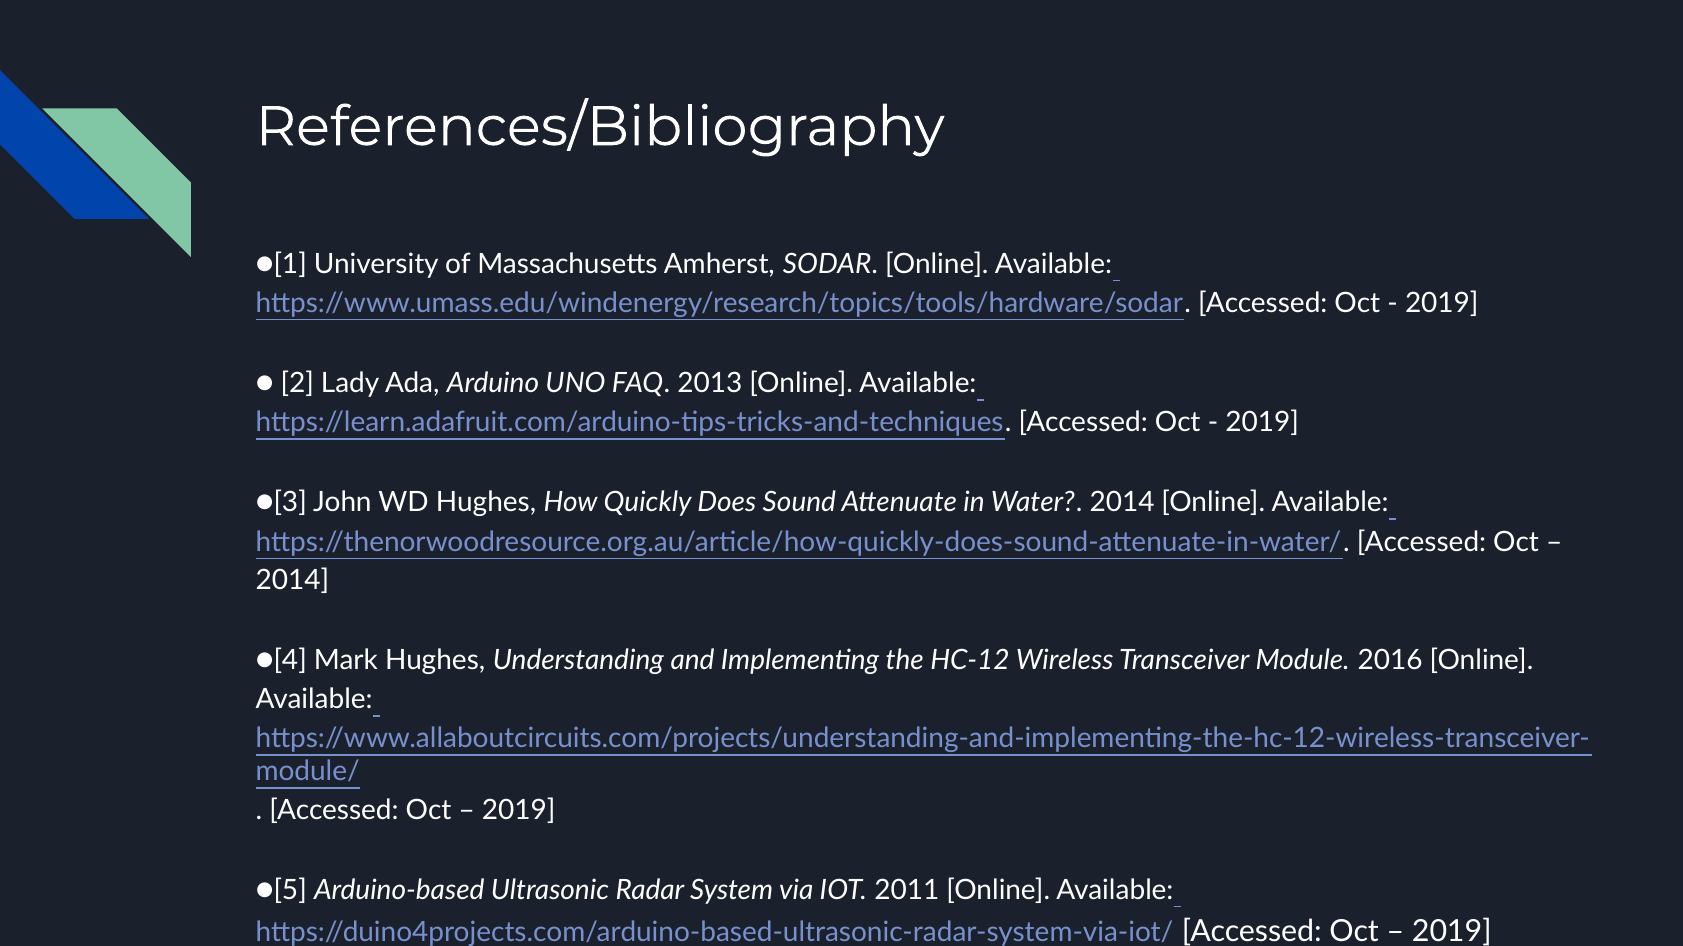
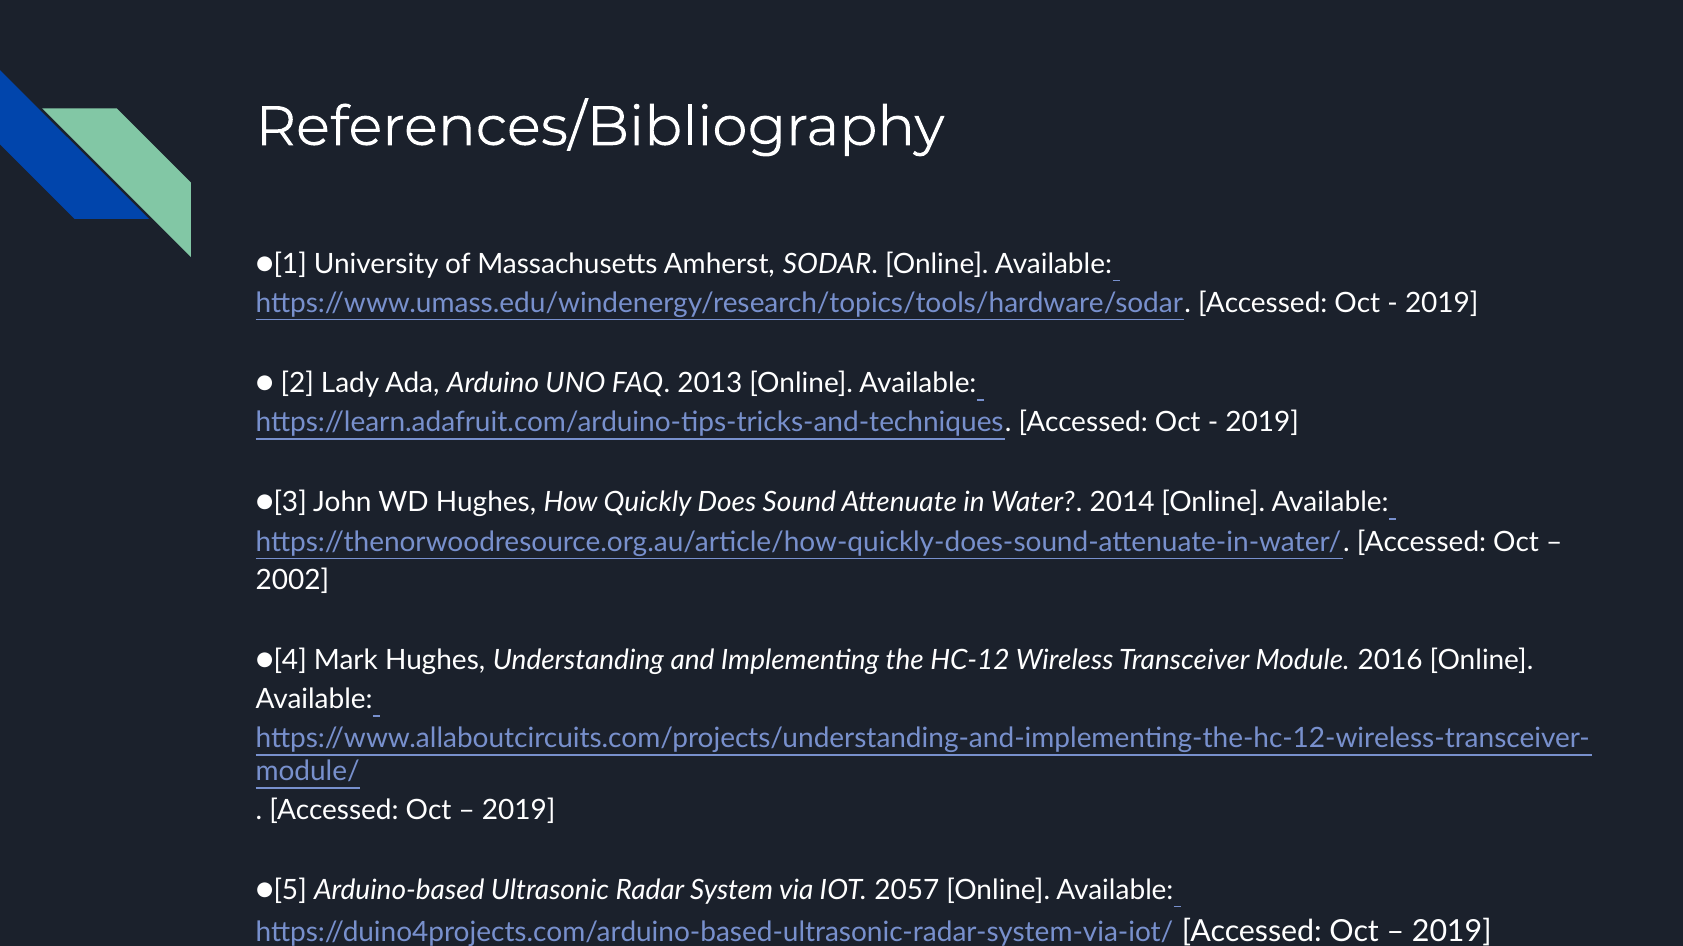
2014 at (292, 581): 2014 -> 2002
2011: 2011 -> 2057
